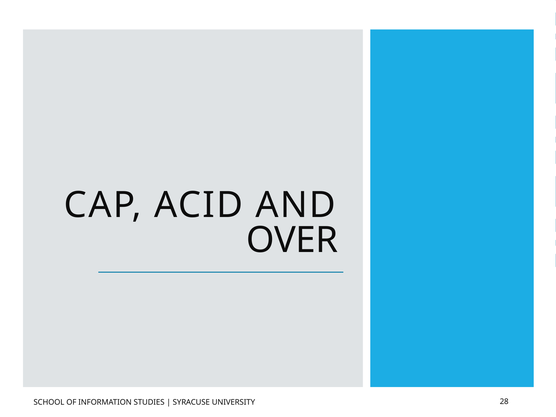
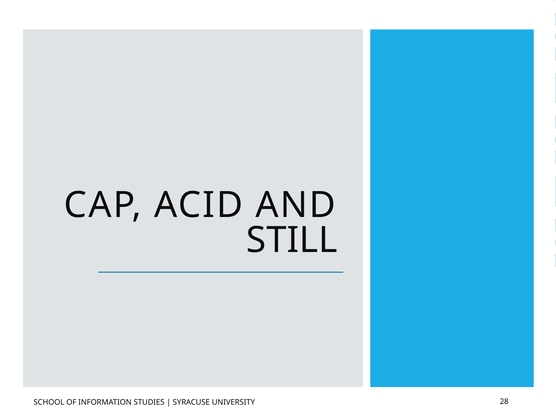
OVER: OVER -> STILL
